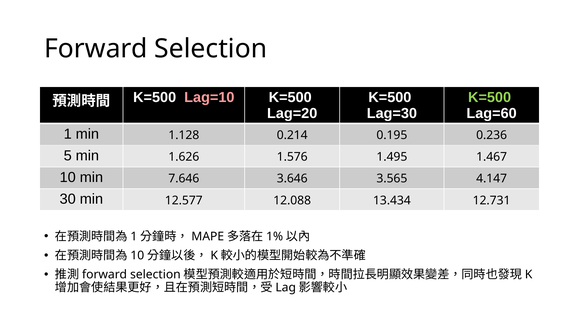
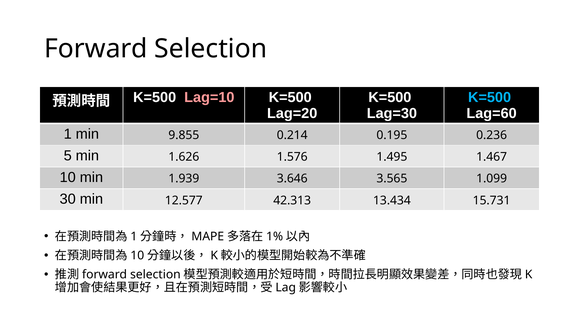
K=500 at (490, 97) colour: light green -> light blue
1.128: 1.128 -> 9.855
7.646: 7.646 -> 1.939
4.147: 4.147 -> 1.099
12.088: 12.088 -> 42.313
12.731: 12.731 -> 15.731
